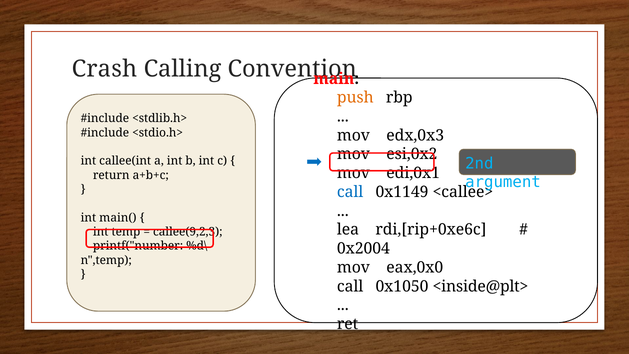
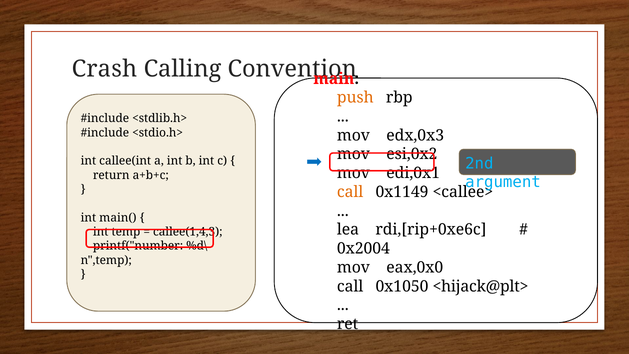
call at (350, 192) colour: blue -> orange
callee(9,2,3: callee(9,2,3 -> callee(1,4,3
<inside@plt>: <inside@plt> -> <hijack@plt>
